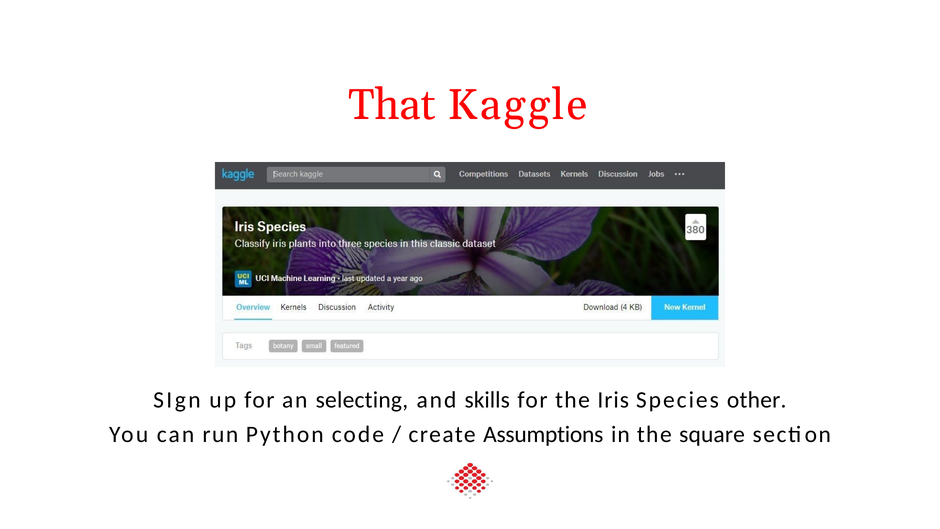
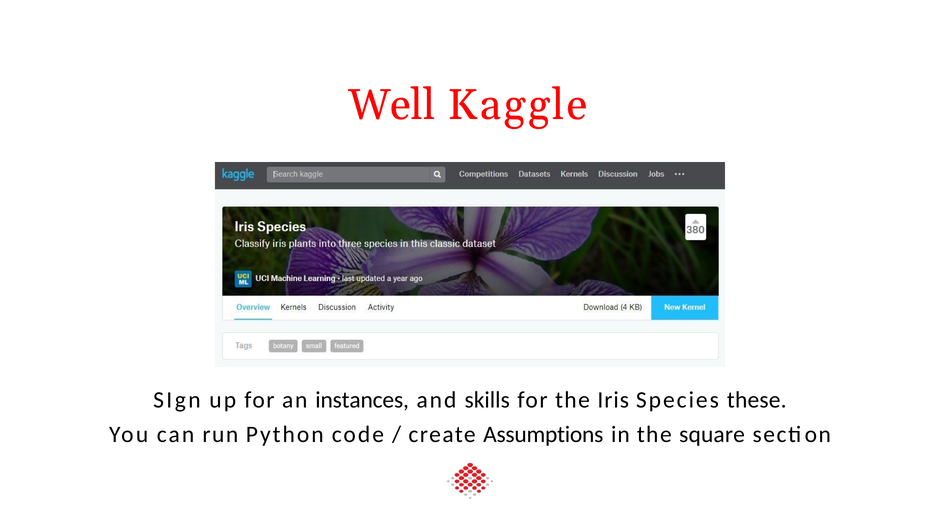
That: That -> Well
selecting: selecting -> instances
other: other -> these
